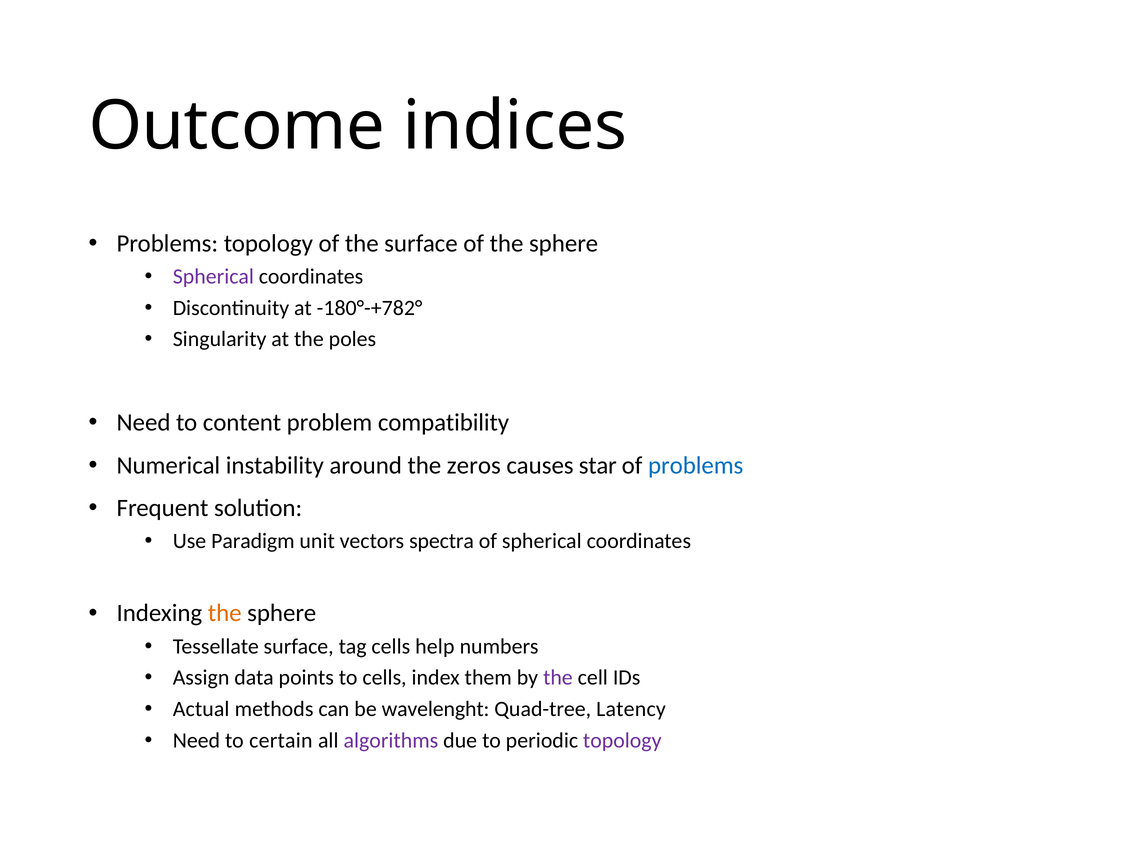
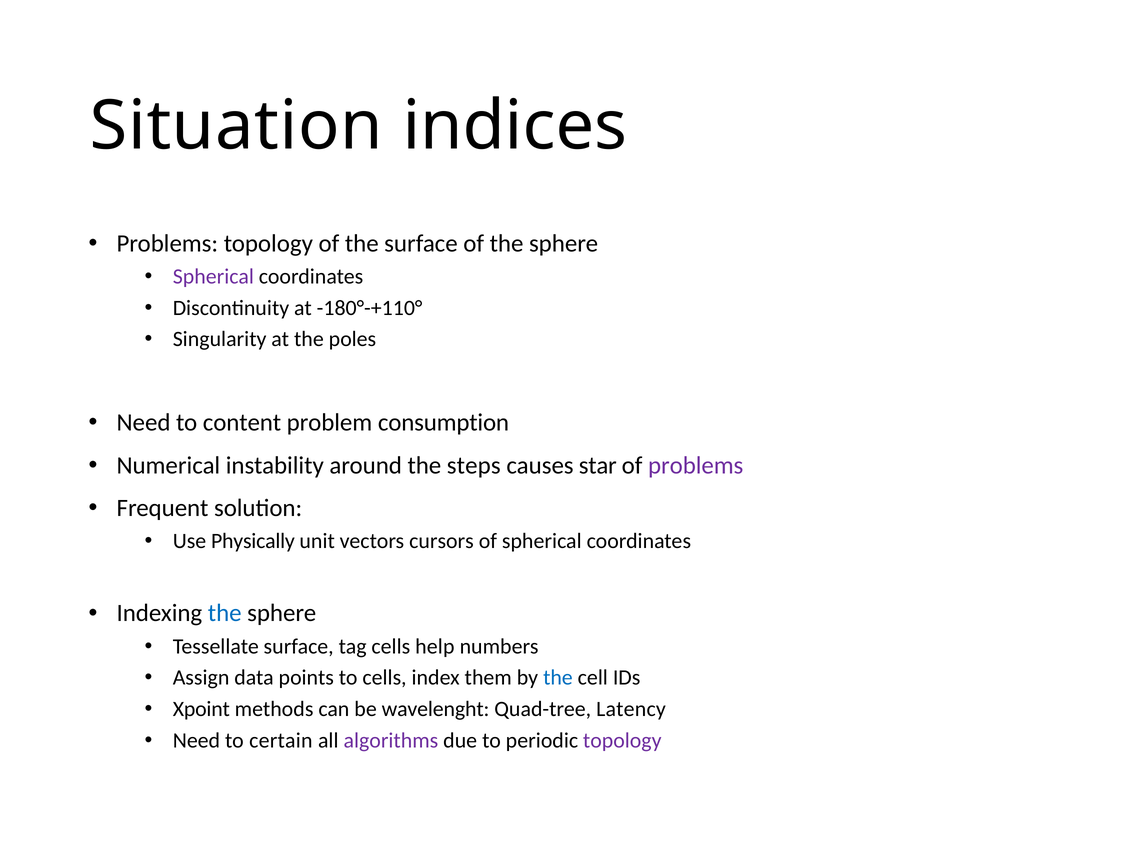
Outcome: Outcome -> Situation
-180°-+782°: -180°-+782° -> -180°-+110°
compatibility: compatibility -> consumption
zeros: zeros -> steps
problems at (696, 465) colour: blue -> purple
Paradigm: Paradigm -> Physically
spectra: spectra -> cursors
the at (225, 613) colour: orange -> blue
the at (558, 678) colour: purple -> blue
Actual: Actual -> Xpoint
